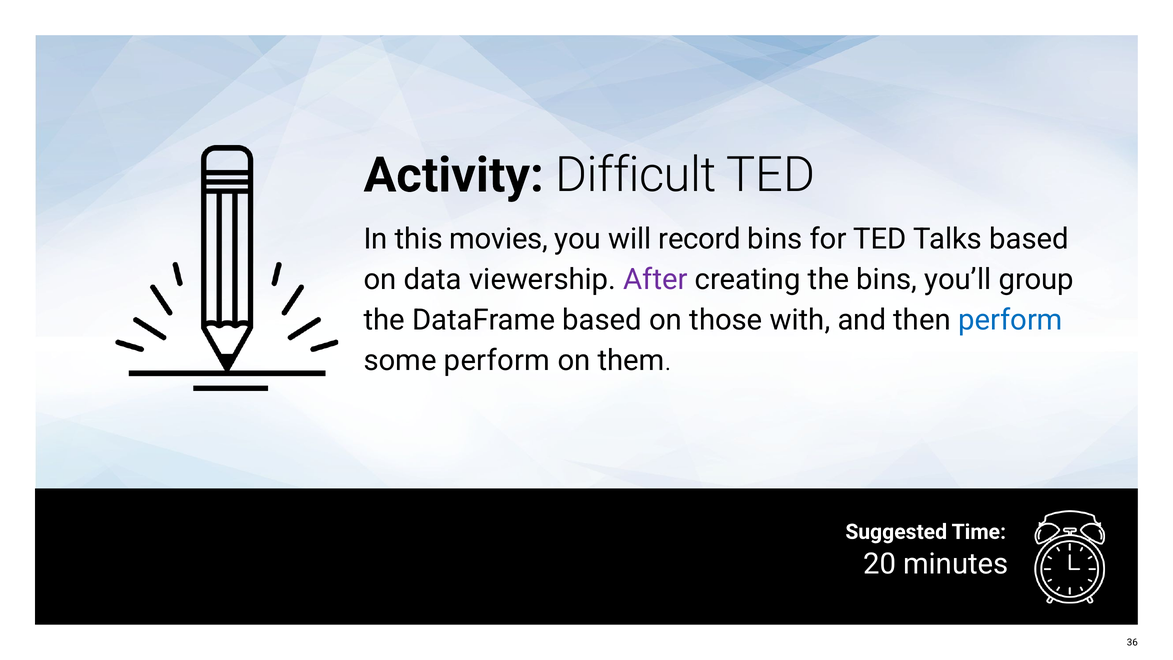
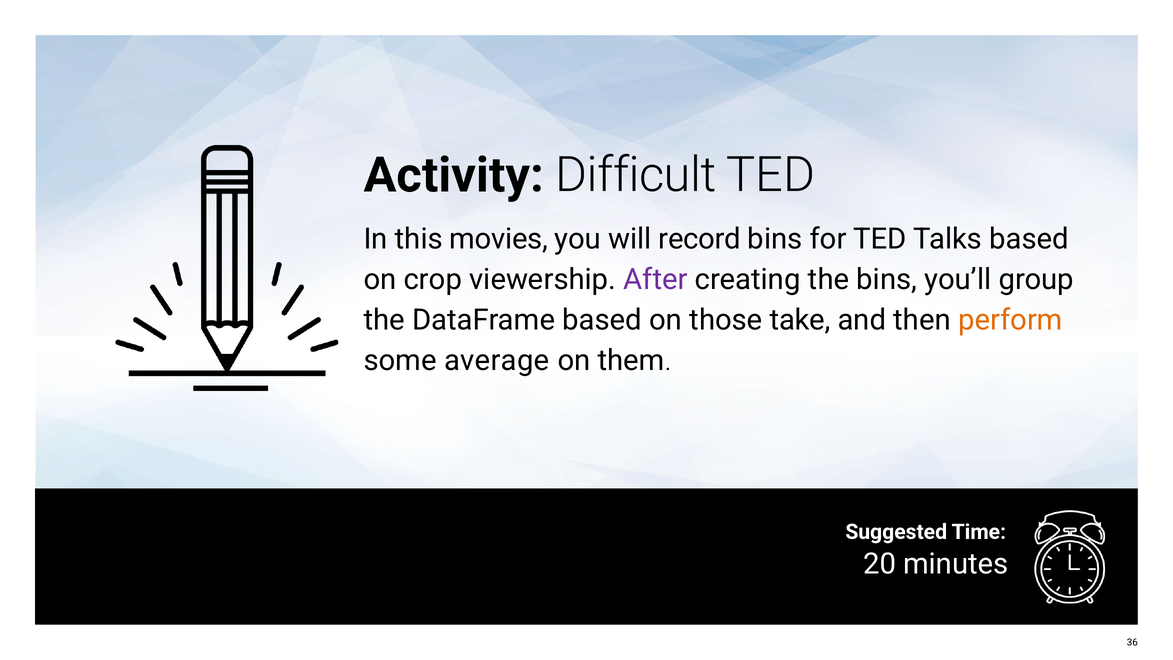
data: data -> crop
with: with -> take
perform at (1010, 320) colour: blue -> orange
some perform: perform -> average
